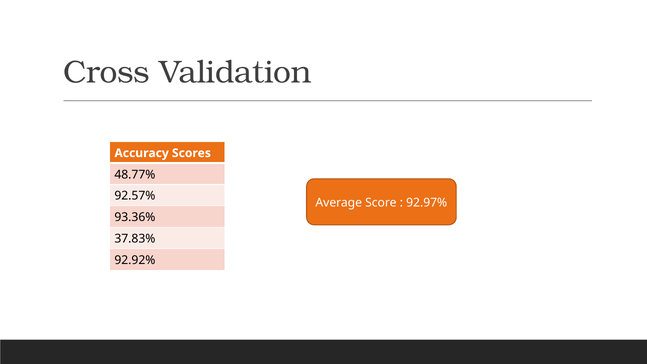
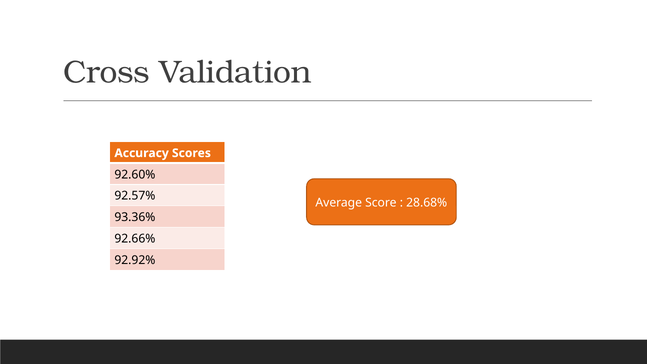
48.77%: 48.77% -> 92.60%
92.97%: 92.97% -> 28.68%
37.83%: 37.83% -> 92.66%
